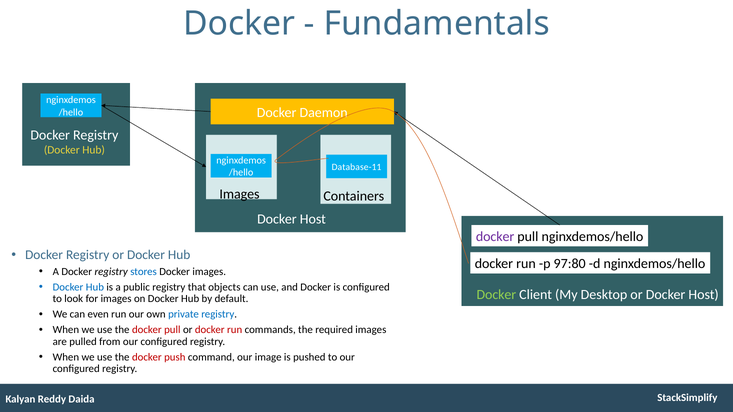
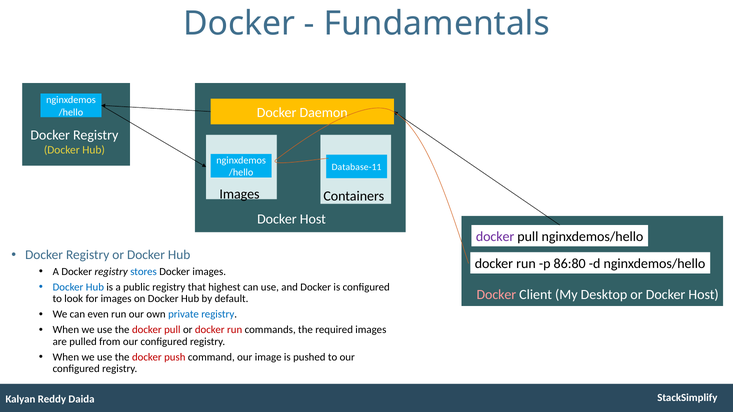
97:80: 97:80 -> 86:80
objects: objects -> highest
Docker at (496, 295) colour: light green -> pink
